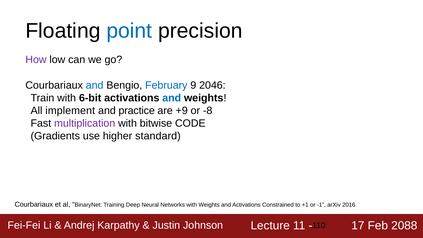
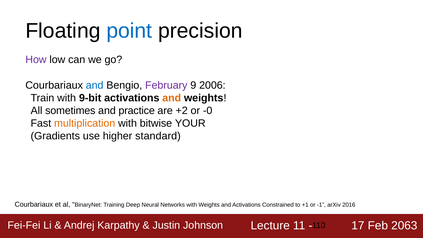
February colour: blue -> purple
2046: 2046 -> 2006
6-bit: 6-bit -> 9-bit
and at (172, 98) colour: blue -> orange
implement: implement -> sometimes
+9: +9 -> +2
-8: -8 -> -0
multiplication colour: purple -> orange
CODE: CODE -> YOUR
2088: 2088 -> 2063
